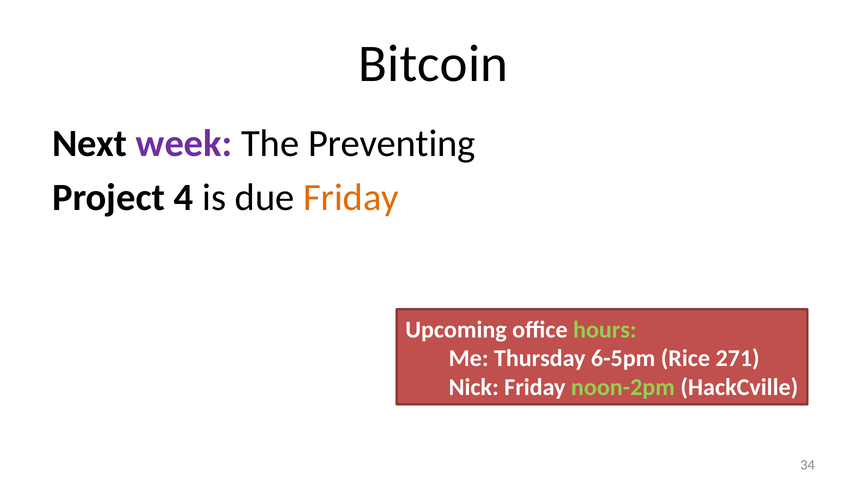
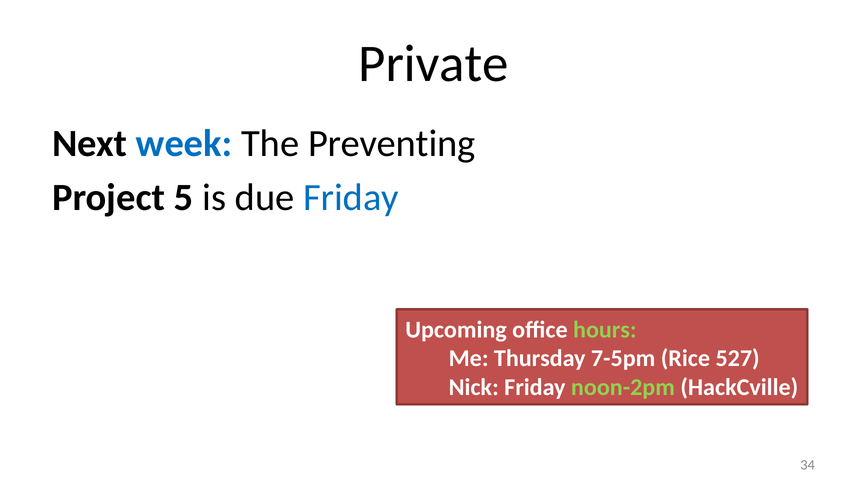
Bitcoin: Bitcoin -> Private
week colour: purple -> blue
4: 4 -> 5
Friday at (351, 198) colour: orange -> blue
6-5pm: 6-5pm -> 7-5pm
271: 271 -> 527
